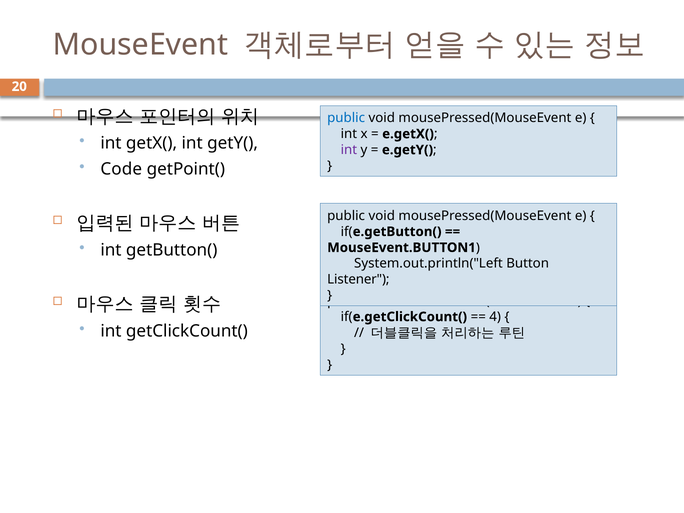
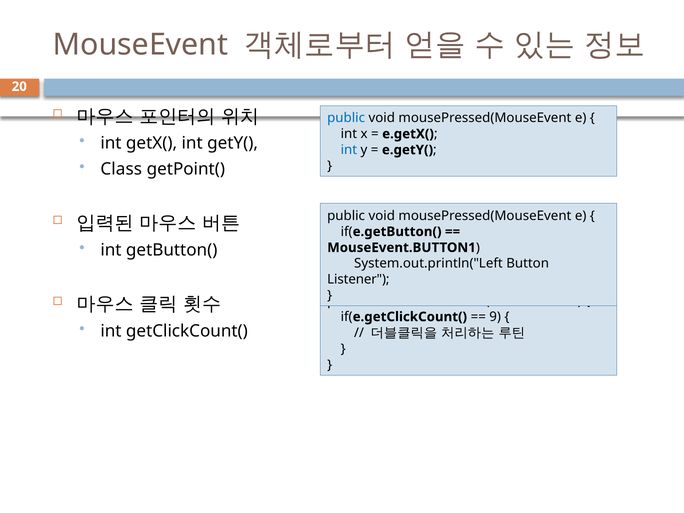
int at (349, 150) colour: purple -> blue
Code: Code -> Class
4: 4 -> 9
